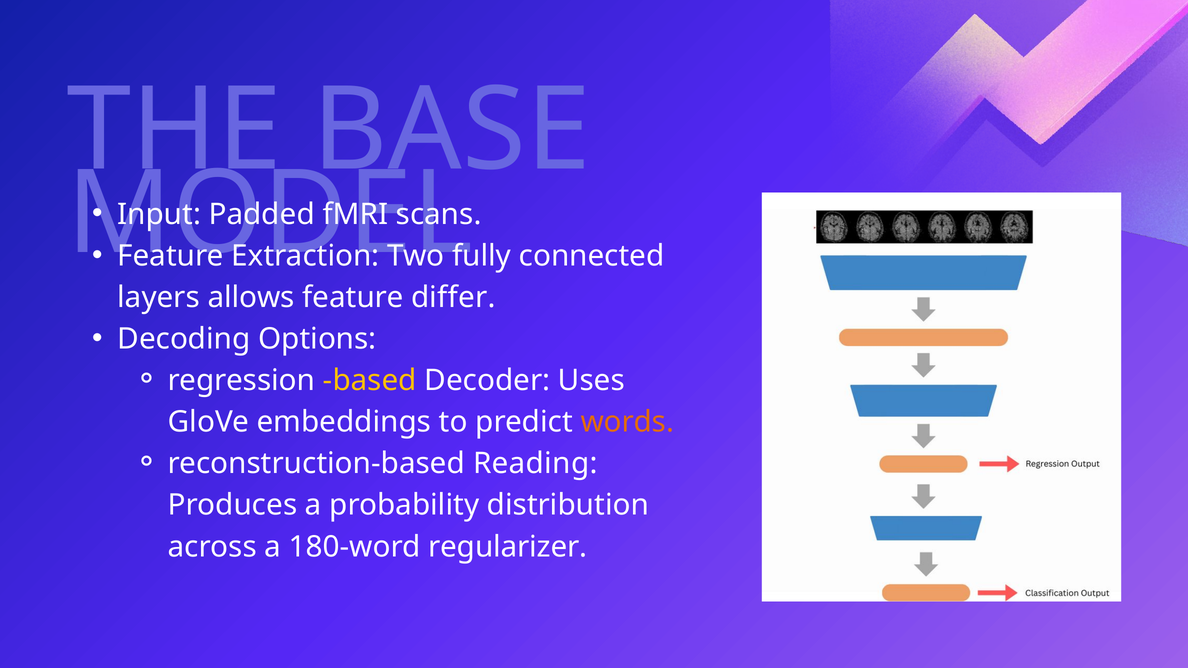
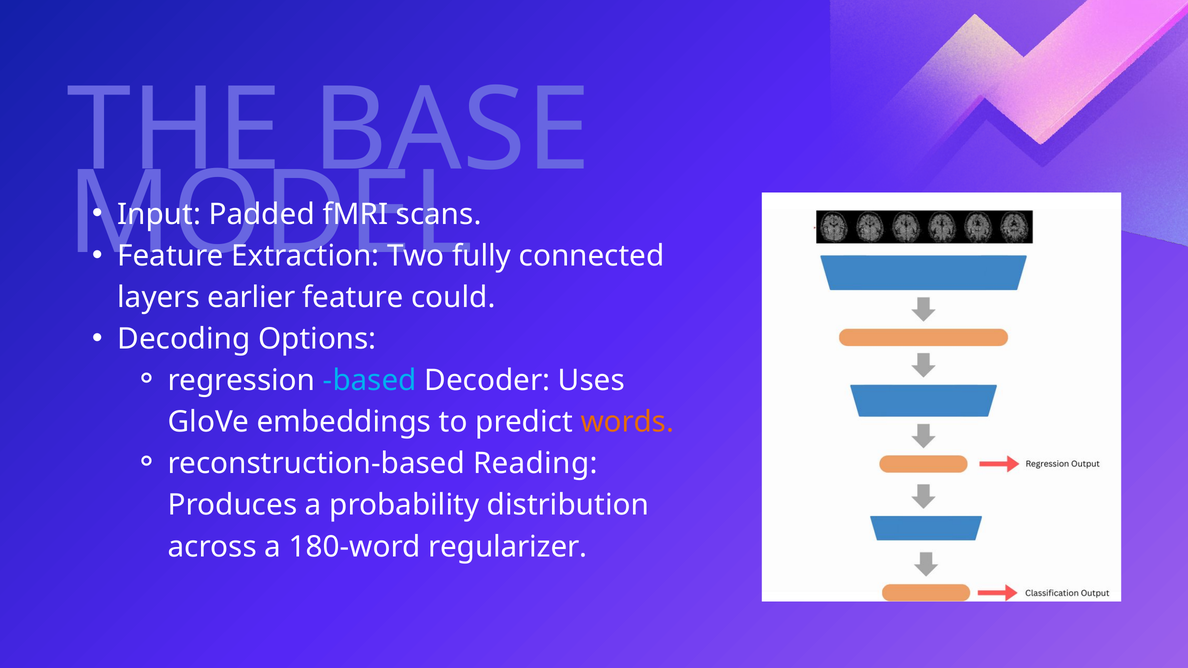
allows: allows -> earlier
differ: differ -> could
based colour: yellow -> light blue
